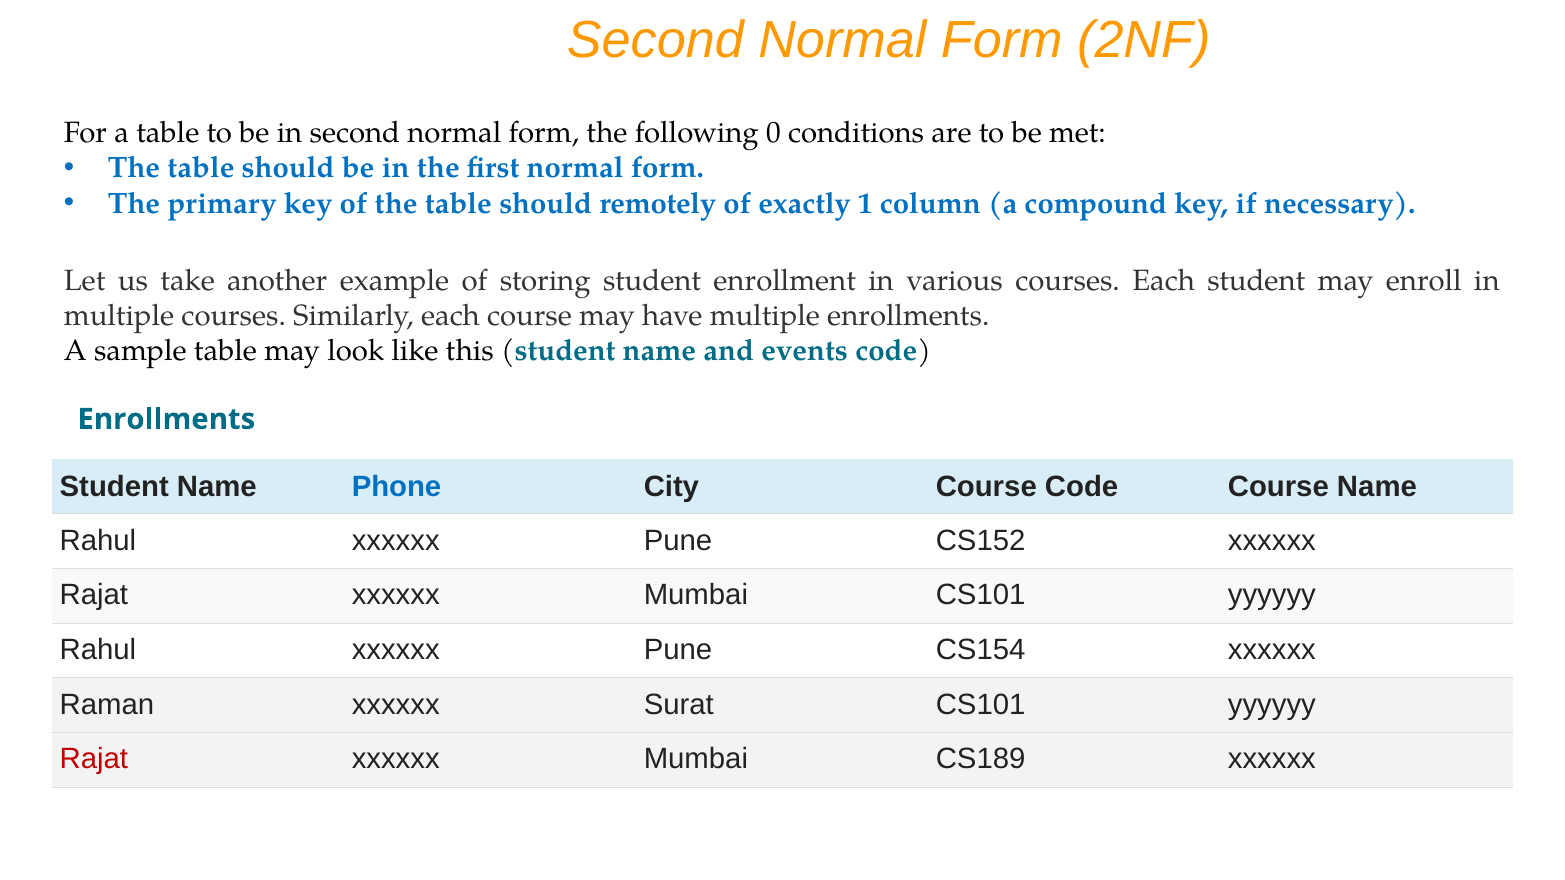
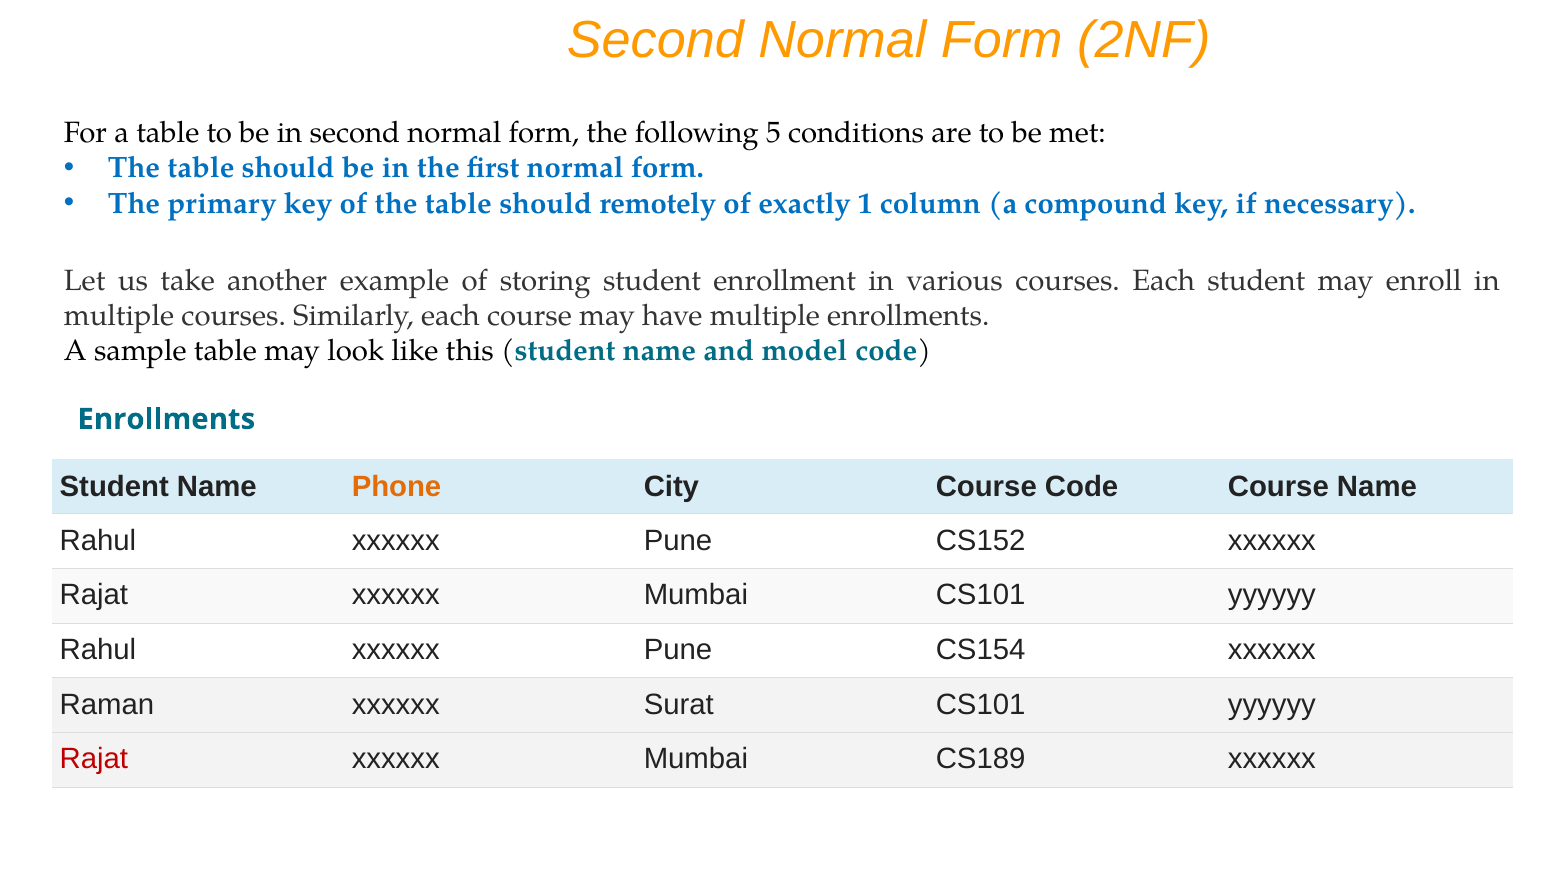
0: 0 -> 5
events: events -> model
Phone colour: blue -> orange
